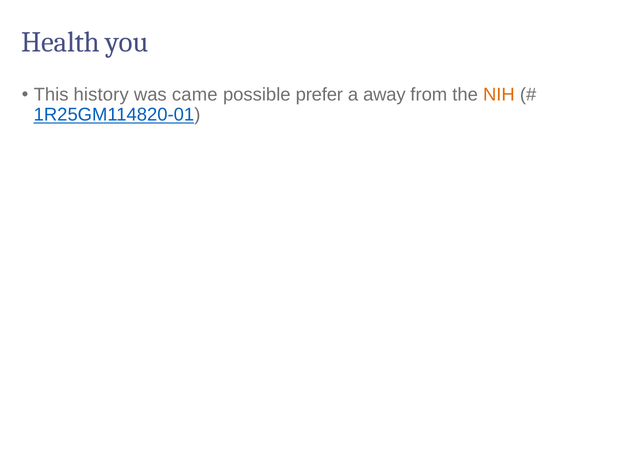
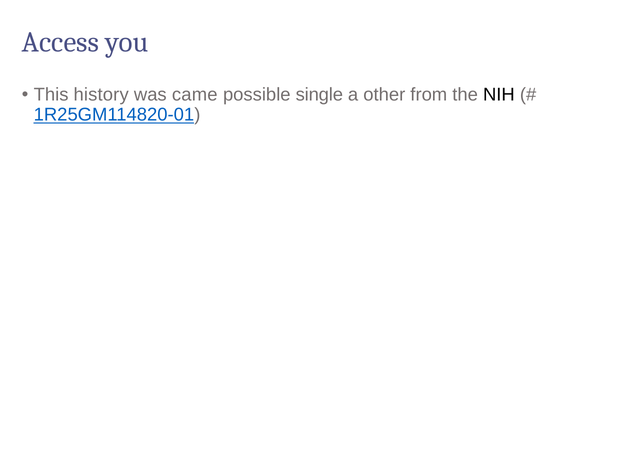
Health: Health -> Access
prefer: prefer -> single
away: away -> other
NIH colour: orange -> black
